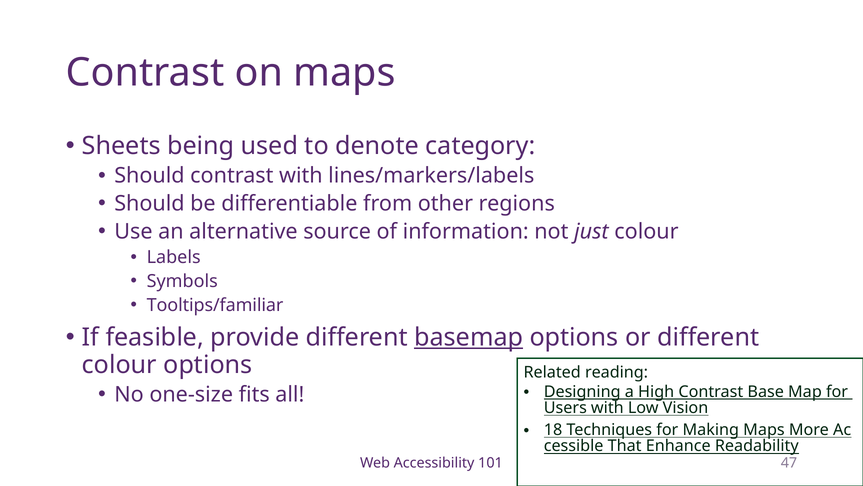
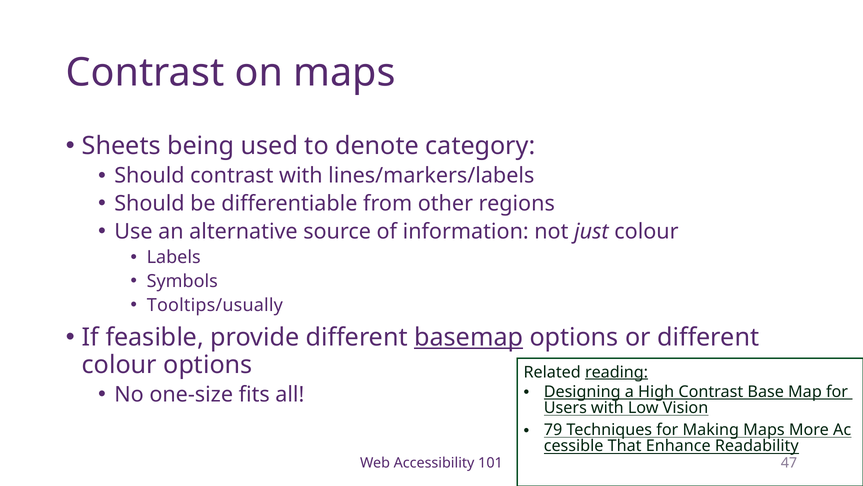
Tooltips/familiar: Tooltips/familiar -> Tooltips/usually
reading underline: none -> present
18: 18 -> 79
